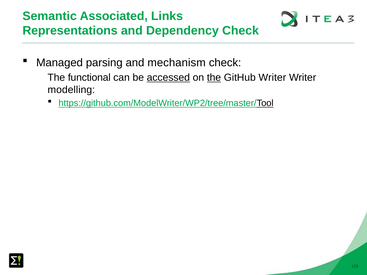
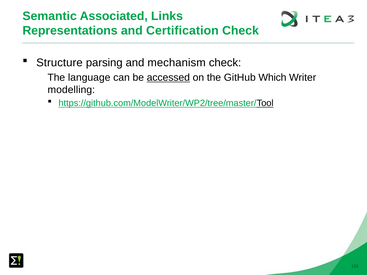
Dependency: Dependency -> Certification
Managed: Managed -> Structure
functional: functional -> language
the at (214, 78) underline: present -> none
GitHub Writer: Writer -> Which
